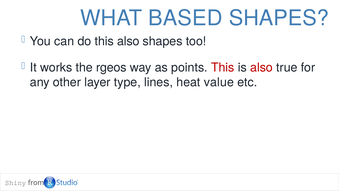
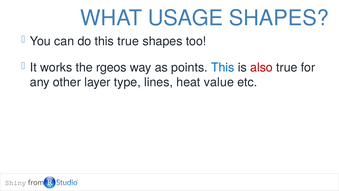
BASED: BASED -> USAGE
this also: also -> true
This at (223, 67) colour: red -> blue
